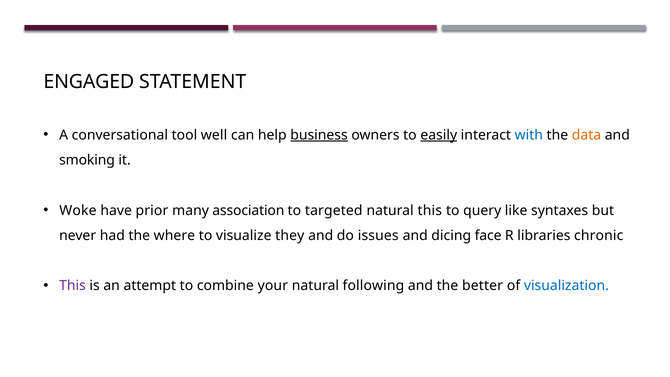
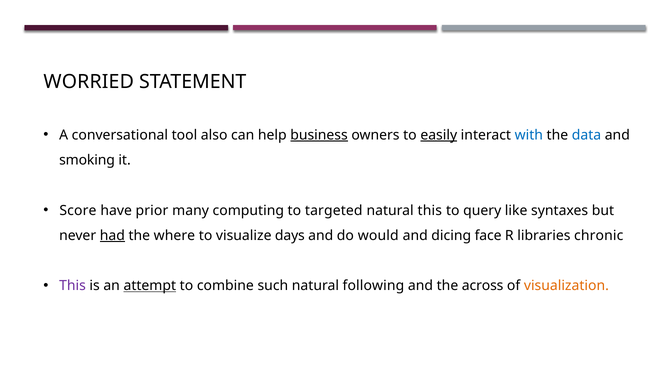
ENGAGED: ENGAGED -> WORRIED
well: well -> also
data colour: orange -> blue
Woke: Woke -> Score
association: association -> computing
had underline: none -> present
they: they -> days
issues: issues -> would
attempt underline: none -> present
your: your -> such
better: better -> across
visualization colour: blue -> orange
